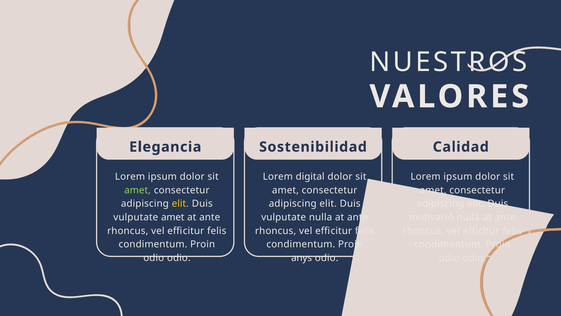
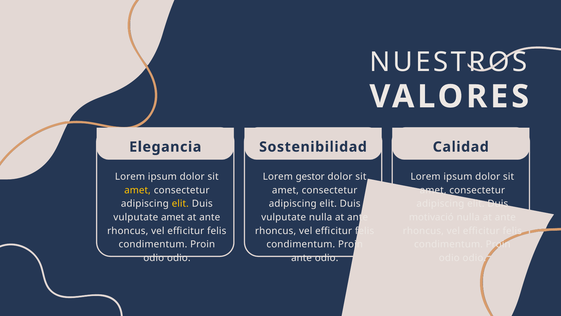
digital: digital -> gestor
amet at (138, 190) colour: light green -> yellow
anys at (302, 258): anys -> ante
